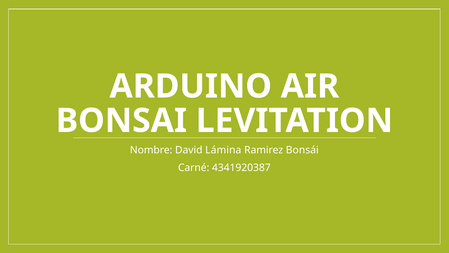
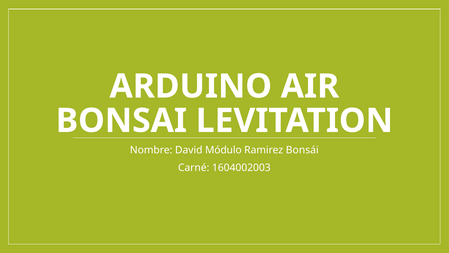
Lámina: Lámina -> Módulo
4341920387: 4341920387 -> 1604002003
